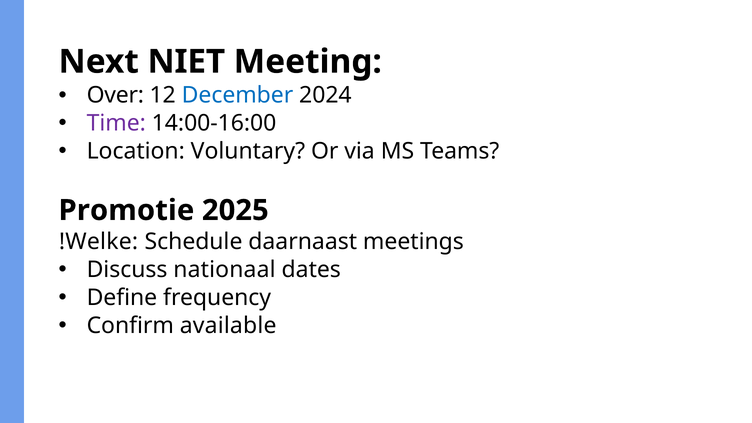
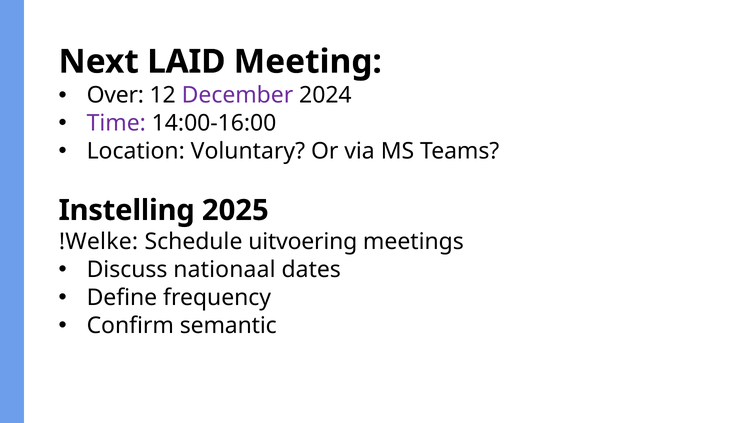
NIET: NIET -> LAID
December colour: blue -> purple
Promotie: Promotie -> Instelling
daarnaast: daarnaast -> uitvoering
available: available -> semantic
